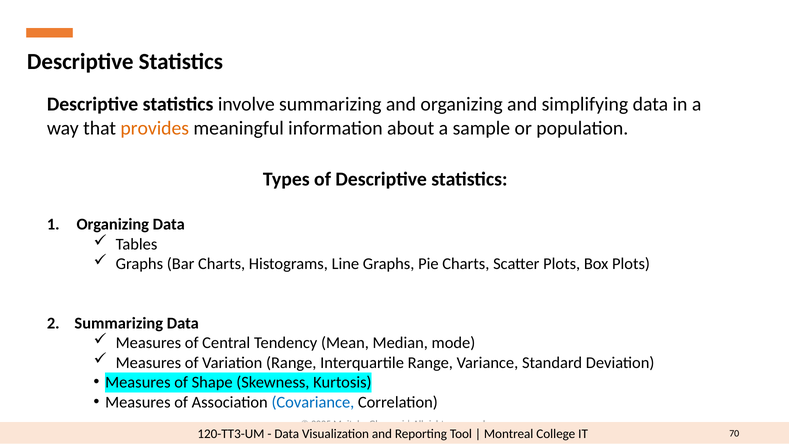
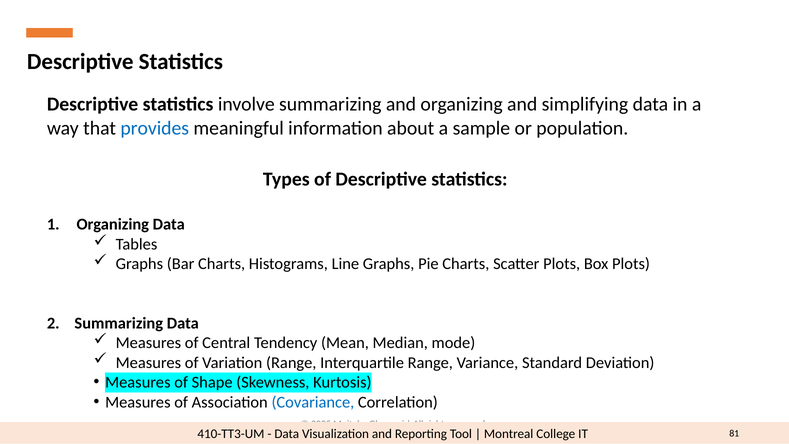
provides colour: orange -> blue
120-TT3-UM: 120-TT3-UM -> 410-TT3-UM
70: 70 -> 81
